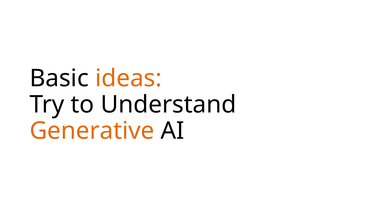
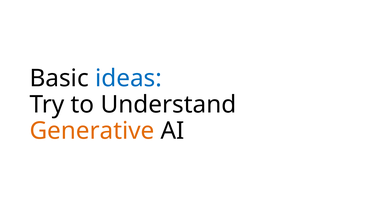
ideas colour: orange -> blue
